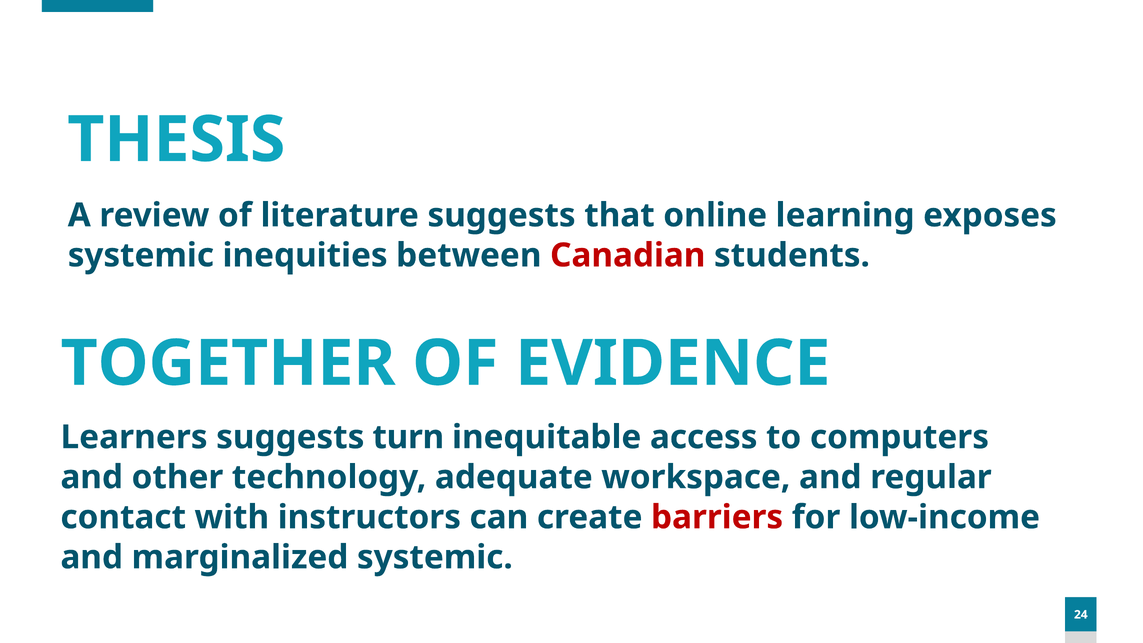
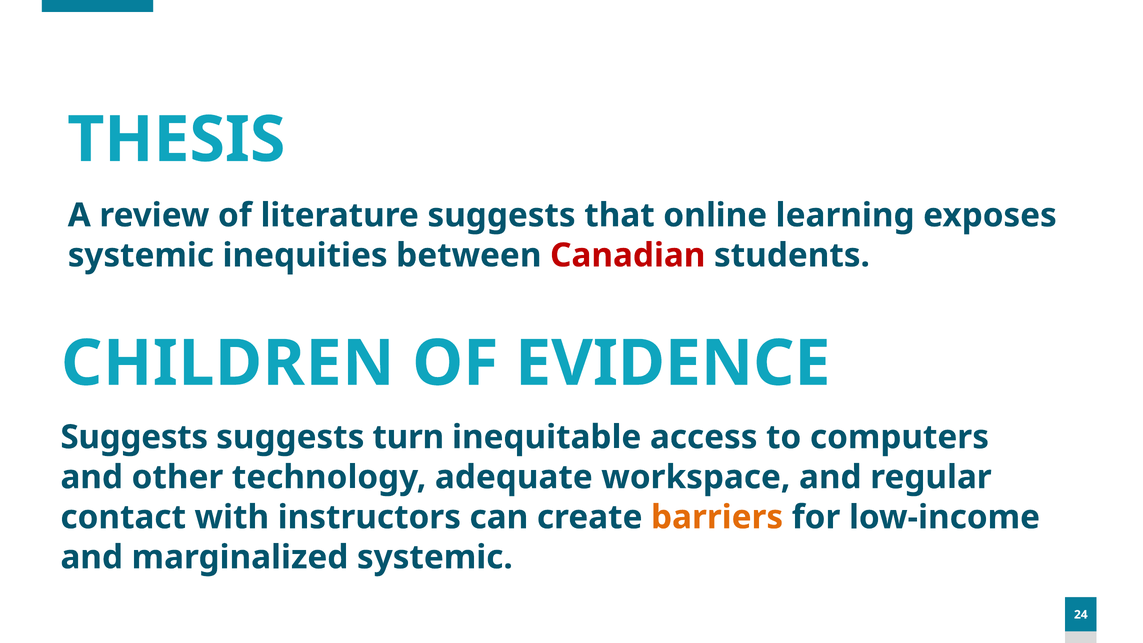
TOGETHER: TOGETHER -> CHILDREN
Learners at (134, 437): Learners -> Suggests
barriers colour: red -> orange
